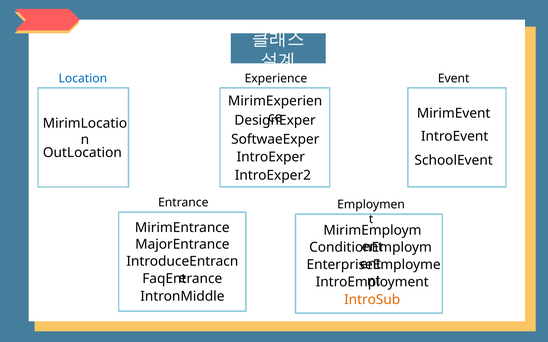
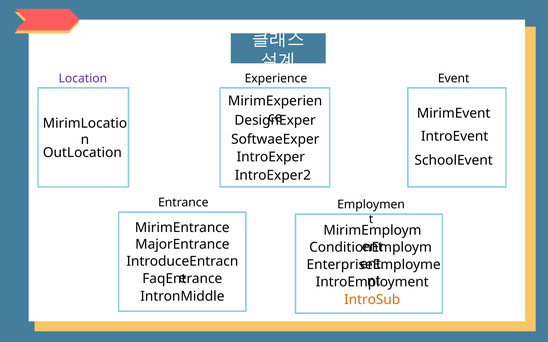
Location colour: blue -> purple
